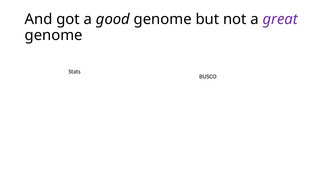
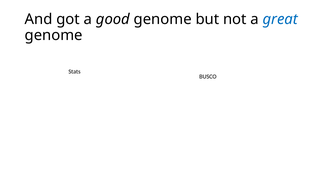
great colour: purple -> blue
